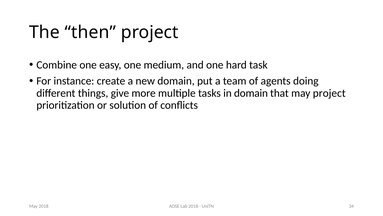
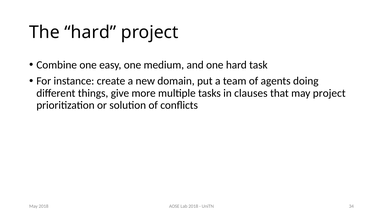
The then: then -> hard
in domain: domain -> clauses
